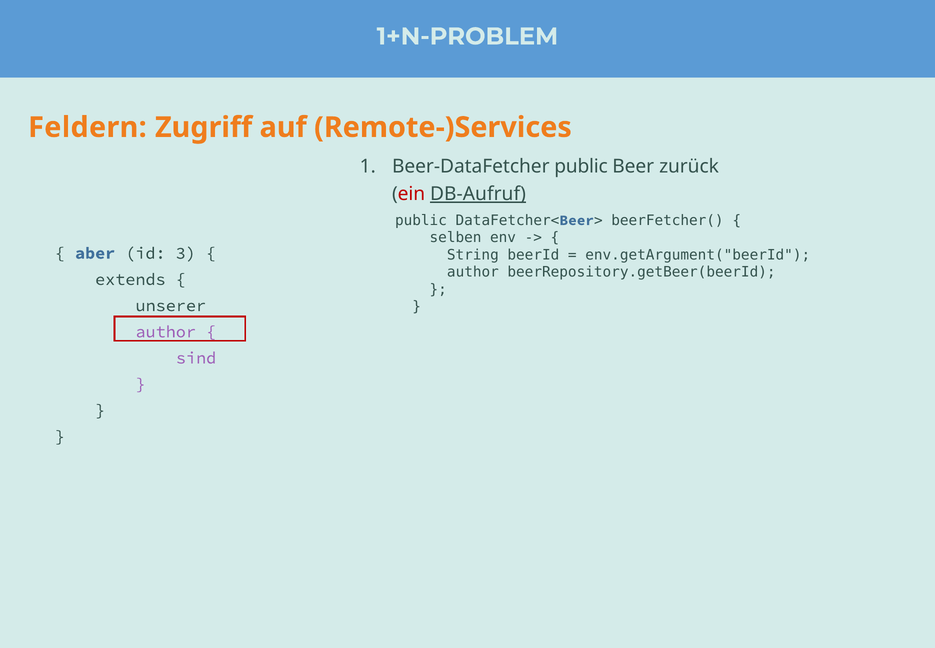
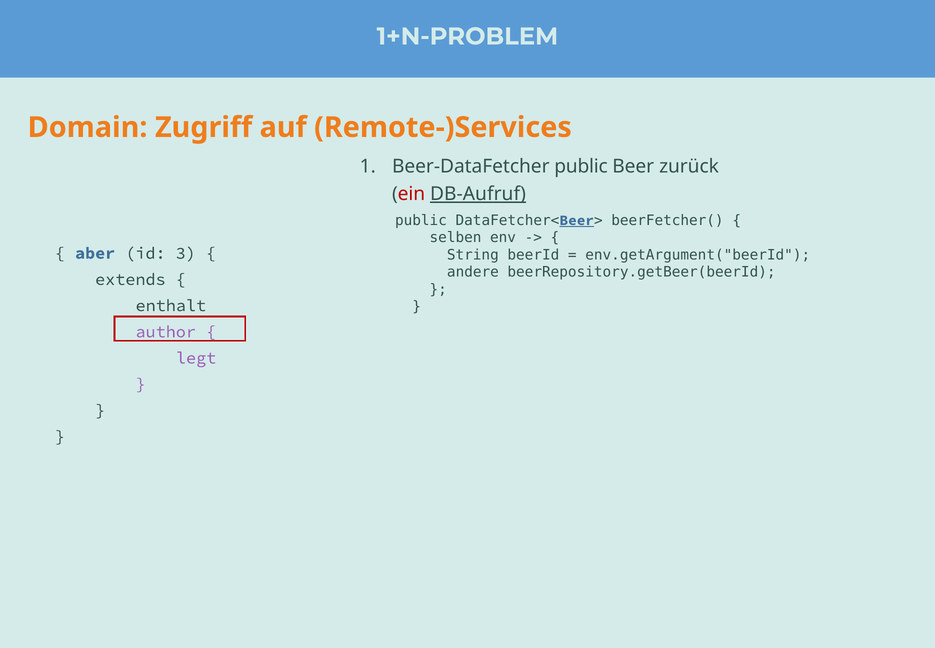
Feldern: Feldern -> Domain
Beer at (577, 220) underline: none -> present
author at (473, 272): author -> andere
unserer: unserer -> enthalt
sind: sind -> legt
